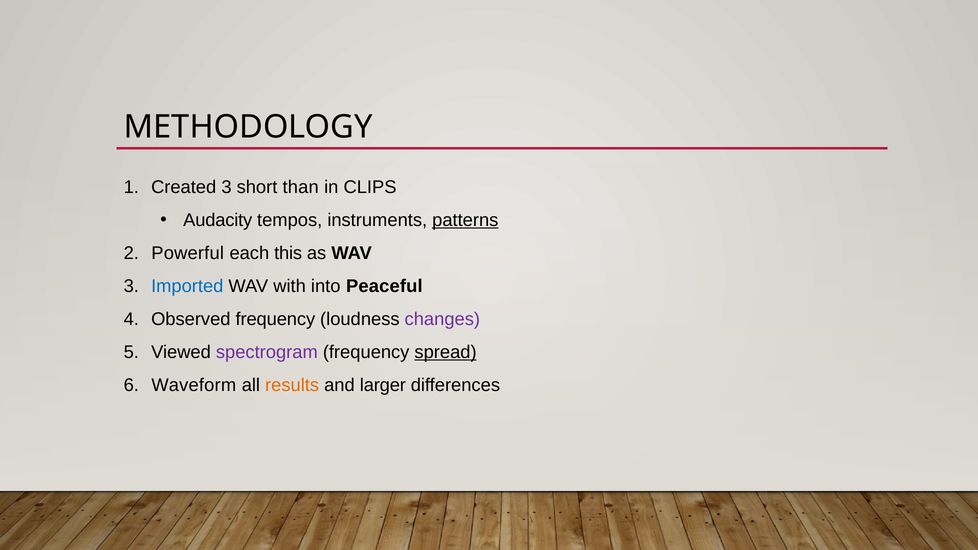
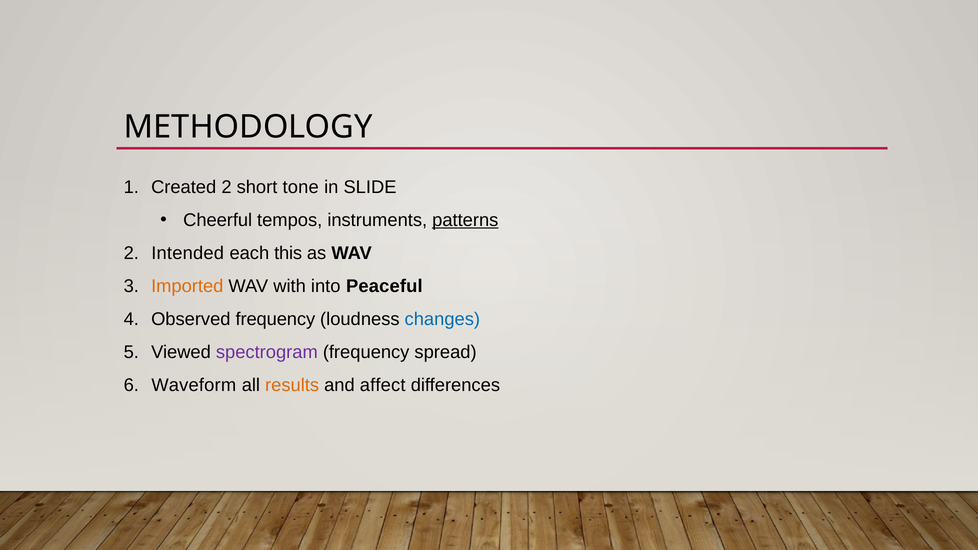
Created 3: 3 -> 2
than: than -> tone
CLIPS: CLIPS -> SLIDE
Audacity: Audacity -> Cheerful
Powerful: Powerful -> Intended
Imported colour: blue -> orange
changes colour: purple -> blue
spread underline: present -> none
larger: larger -> affect
